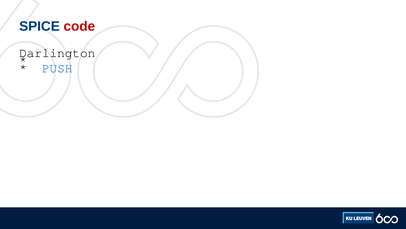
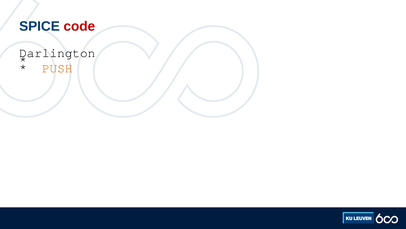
PUSH colour: blue -> orange
